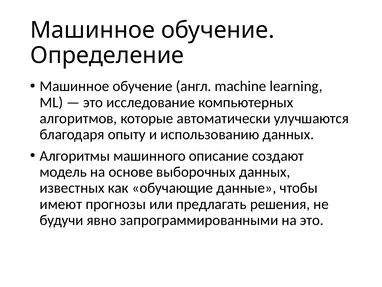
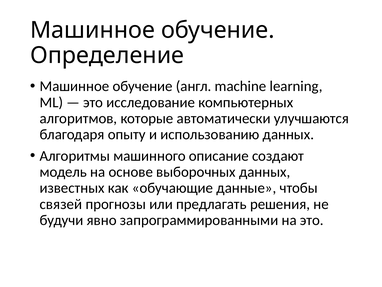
имеют: имеют -> связей
